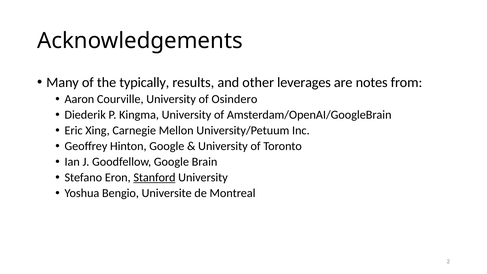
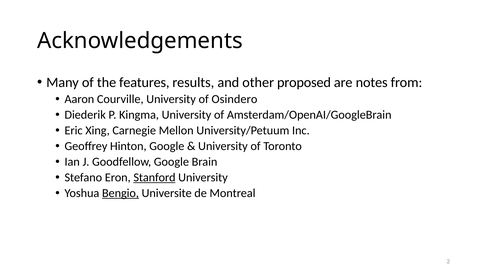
typically: typically -> features
leverages: leverages -> proposed
Bengio underline: none -> present
